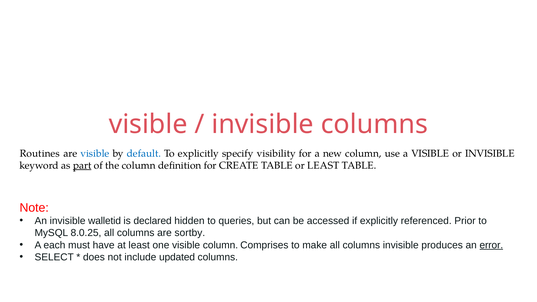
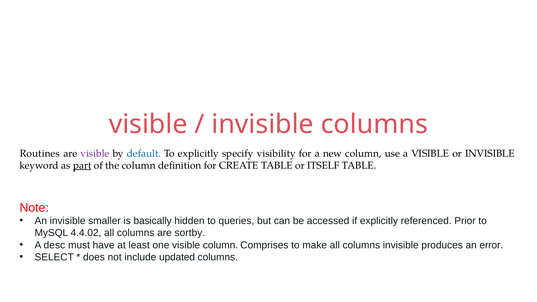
visible at (95, 153) colour: blue -> purple
or LEAST: LEAST -> ITSELF
walletid: walletid -> smaller
declared: declared -> basically
8.0.25: 8.0.25 -> 4.4.02
each: each -> desc
error underline: present -> none
